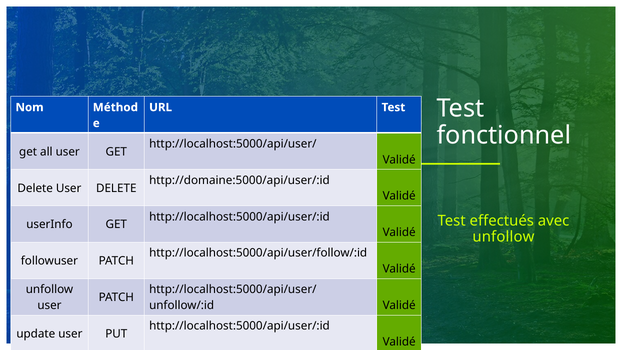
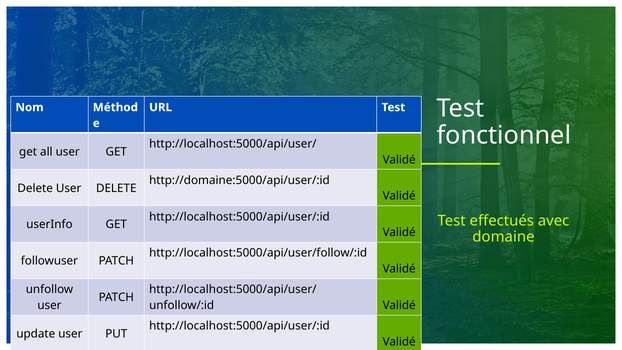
unfollow at (503, 237): unfollow -> domaine
